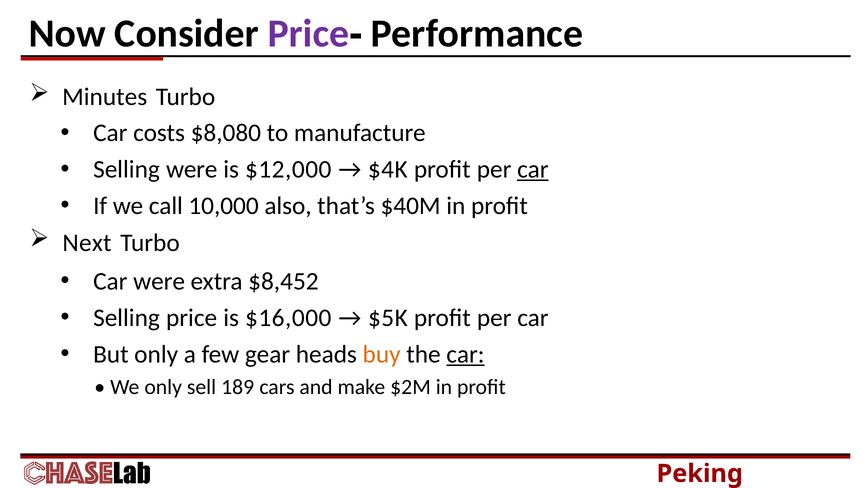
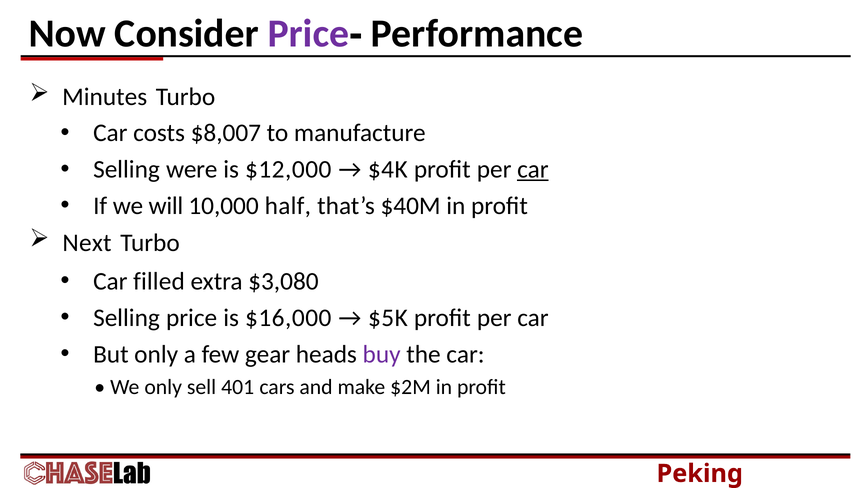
$8,080: $8,080 -> $8,007
call: call -> will
also: also -> half
Car were: were -> filled
$8,452: $8,452 -> $3,080
buy colour: orange -> purple
car at (465, 354) underline: present -> none
189: 189 -> 401
